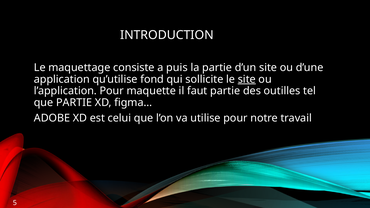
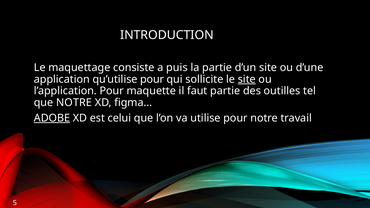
qu’utilise fond: fond -> pour
que PARTIE: PARTIE -> NOTRE
ADOBE underline: none -> present
